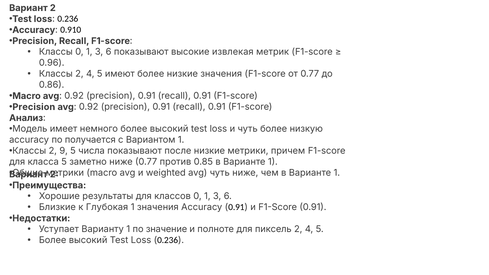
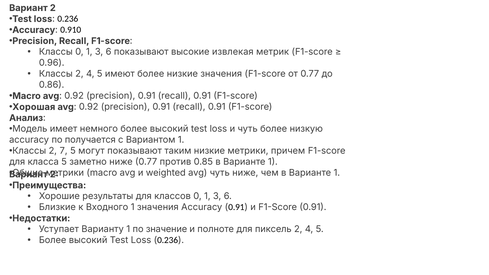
Precision at (34, 107): Precision -> Хорошая
9: 9 -> 7
числа: числа -> могут
после: после -> таким
Глубокая: Глубокая -> Входного
